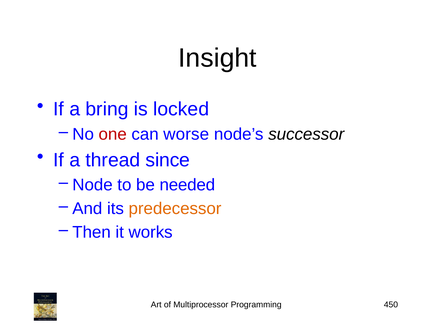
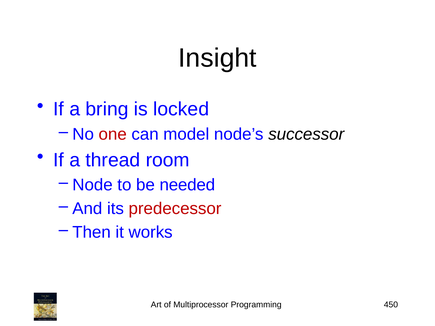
worse: worse -> model
since: since -> room
predecessor colour: orange -> red
